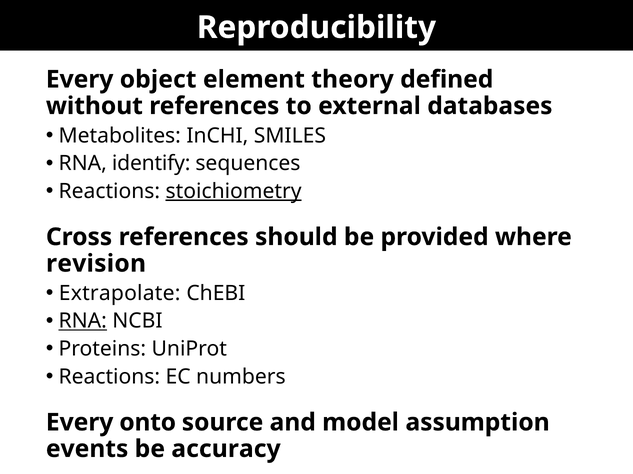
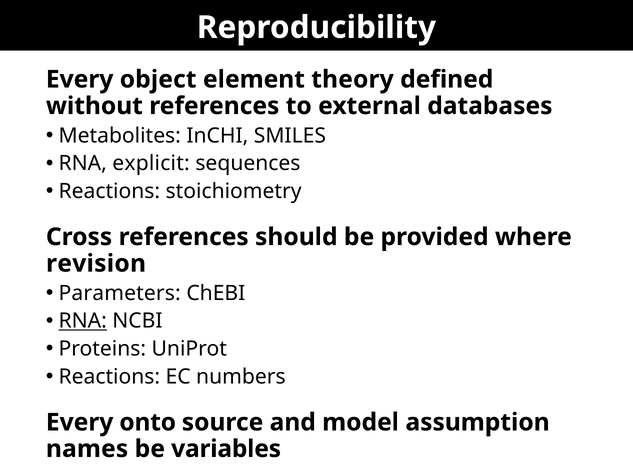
identify: identify -> explicit
stoichiometry underline: present -> none
Extrapolate: Extrapolate -> Parameters
events: events -> names
accuracy: accuracy -> variables
